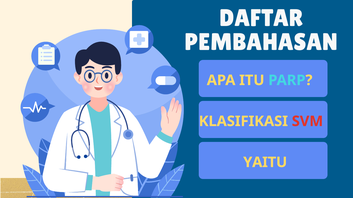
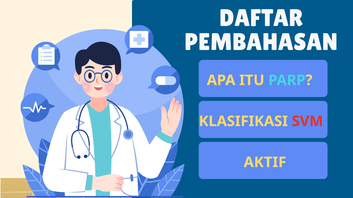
YAITU: YAITU -> AKTIF
